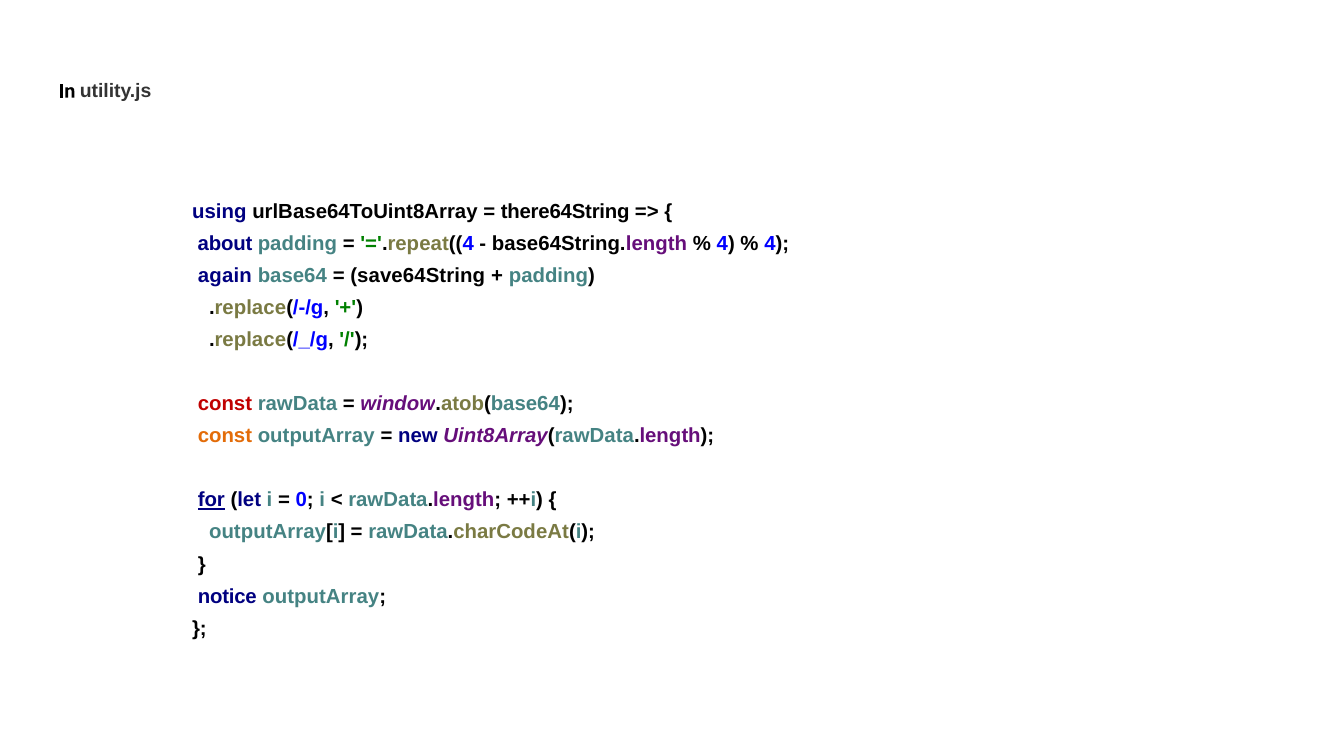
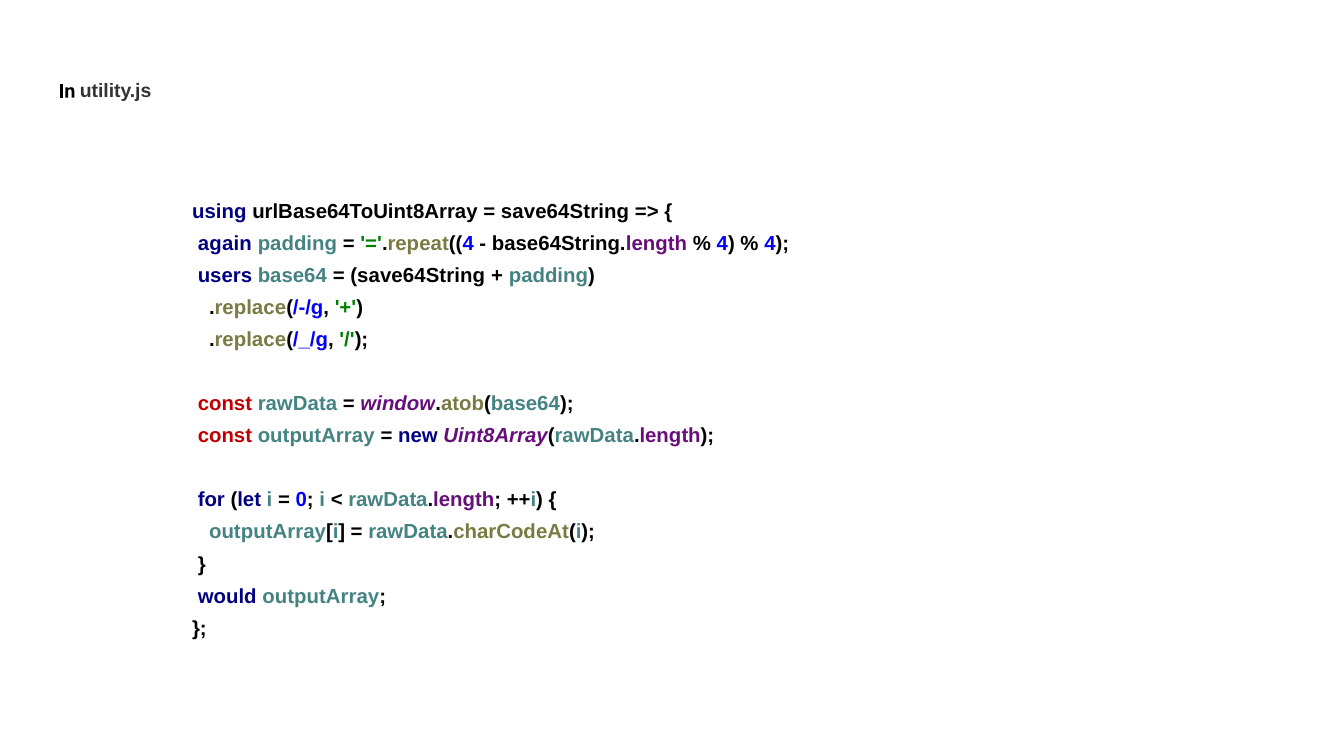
there64String at (565, 212): there64String -> save64String
about: about -> again
again: again -> users
const at (225, 436) colour: orange -> red
for underline: present -> none
notice: notice -> would
